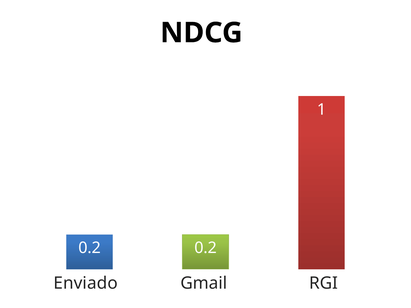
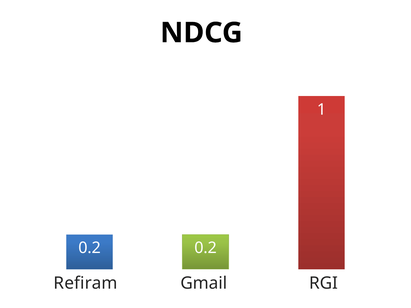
Enviado: Enviado -> Refiram
